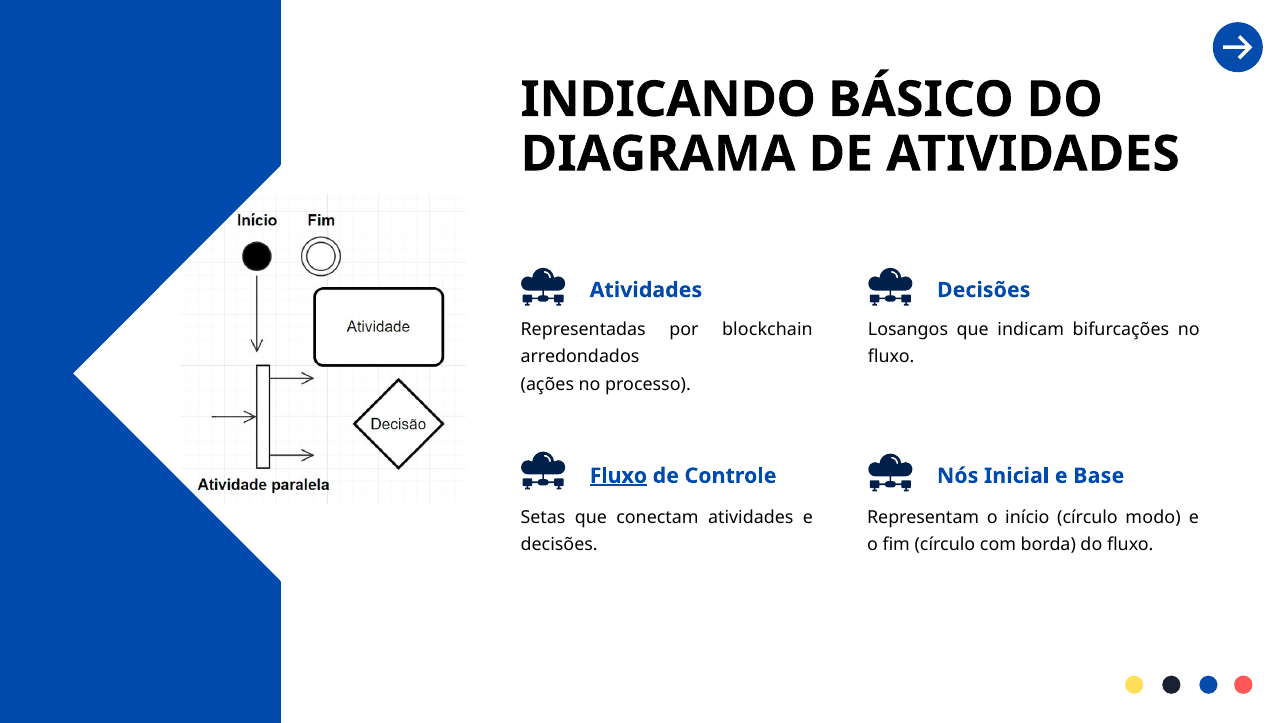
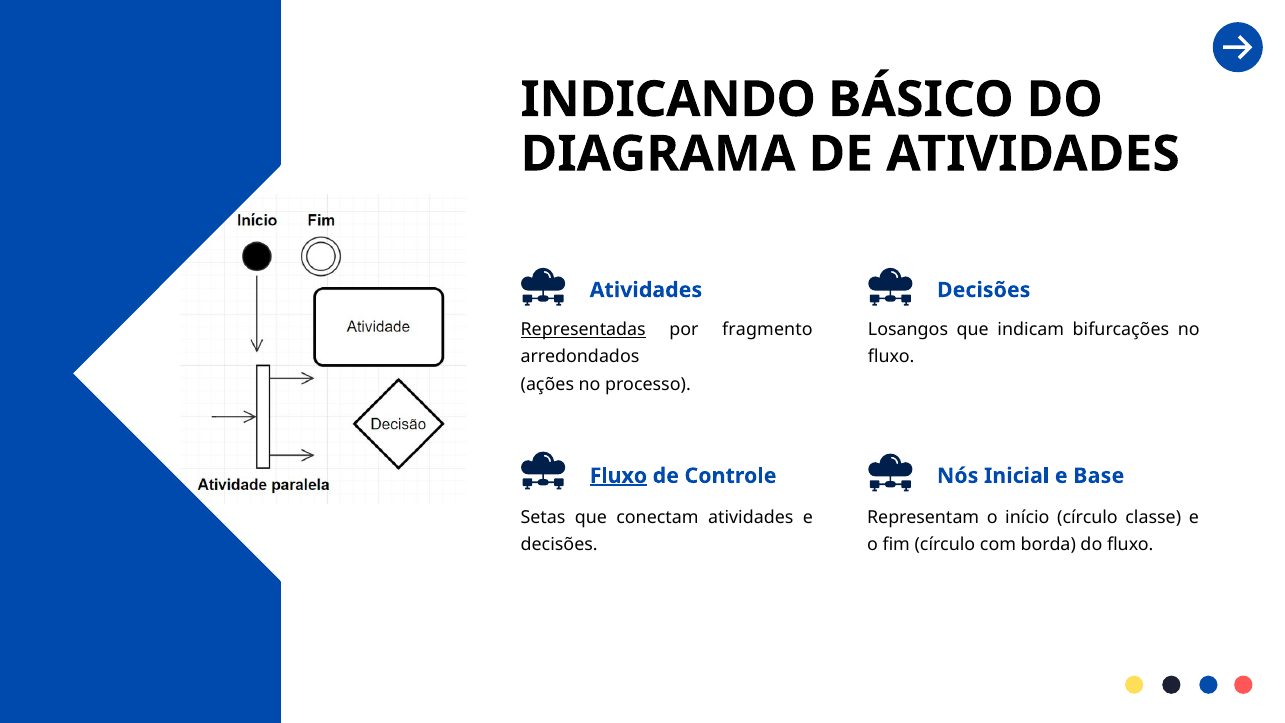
Representadas underline: none -> present
blockchain: blockchain -> fragmento
modo: modo -> classe
